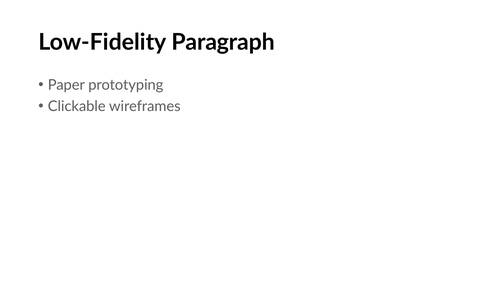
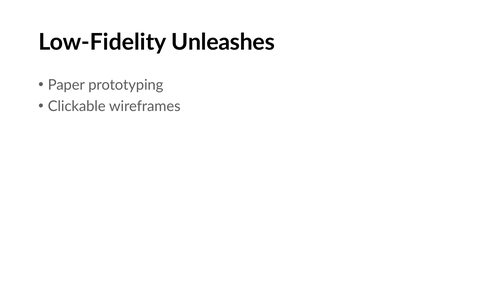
Paragraph: Paragraph -> Unleashes
